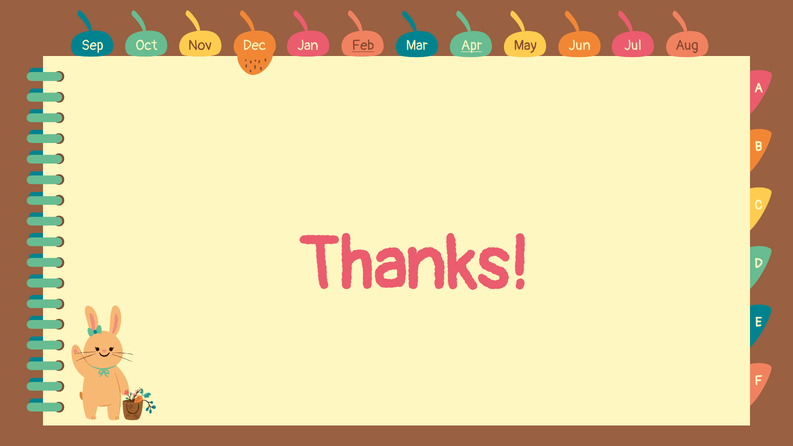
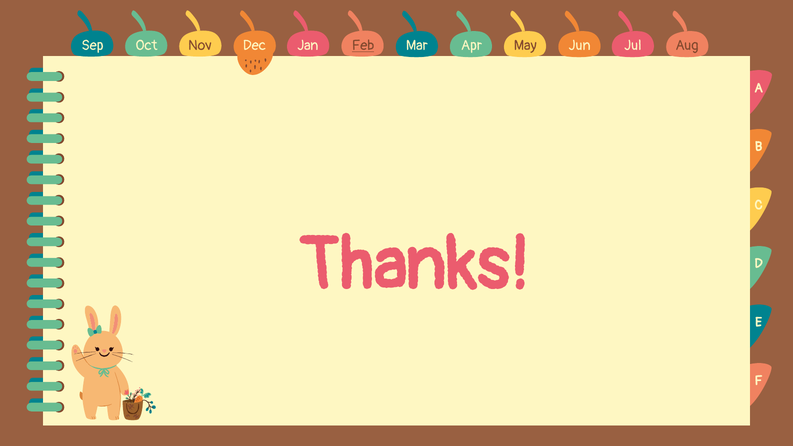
Apr underline: present -> none
